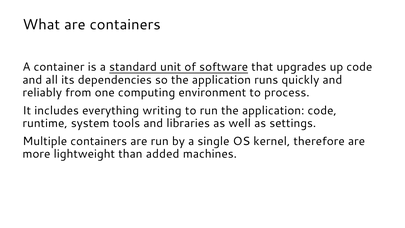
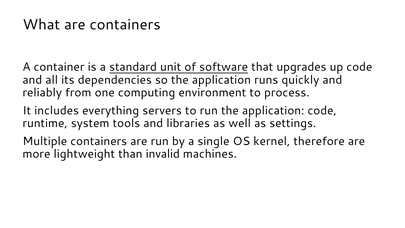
writing: writing -> servers
added: added -> invalid
